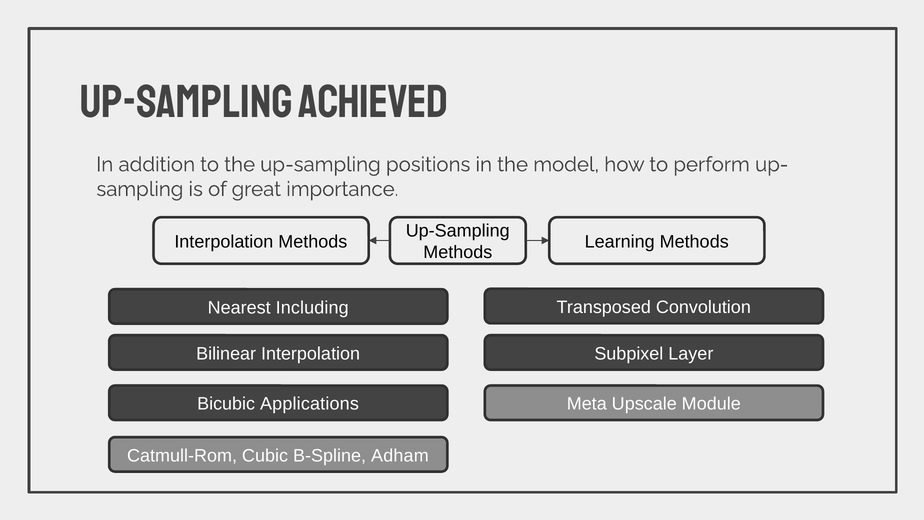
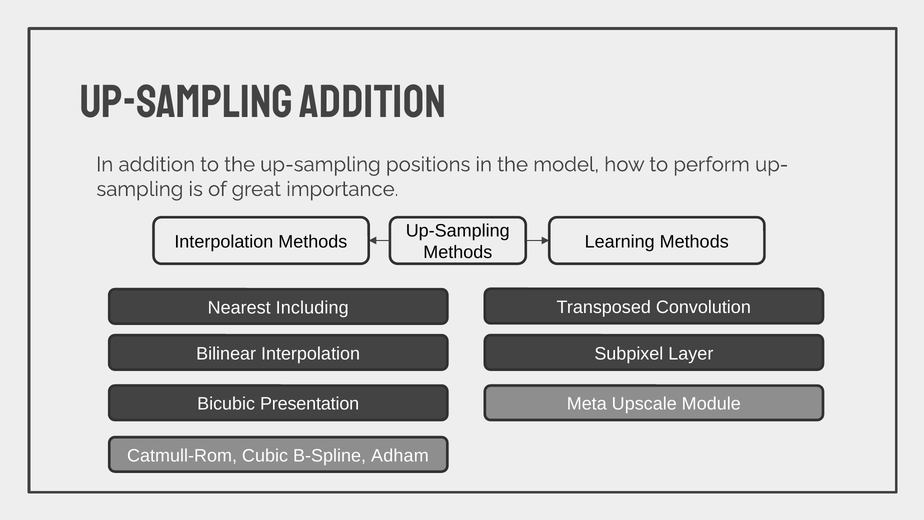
Up-sampling achieved: achieved -> addition
Applications: Applications -> Presentation
